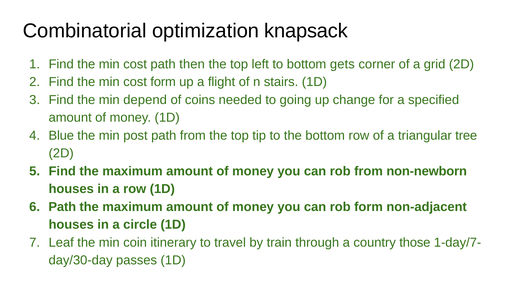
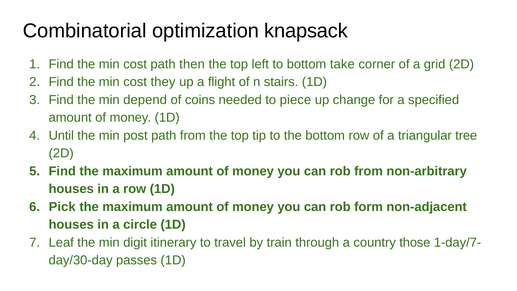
gets: gets -> take
cost form: form -> they
going: going -> piece
Blue: Blue -> Until
non-newborn: non-newborn -> non-arbitrary
Path at (62, 207): Path -> Pick
coin: coin -> digit
